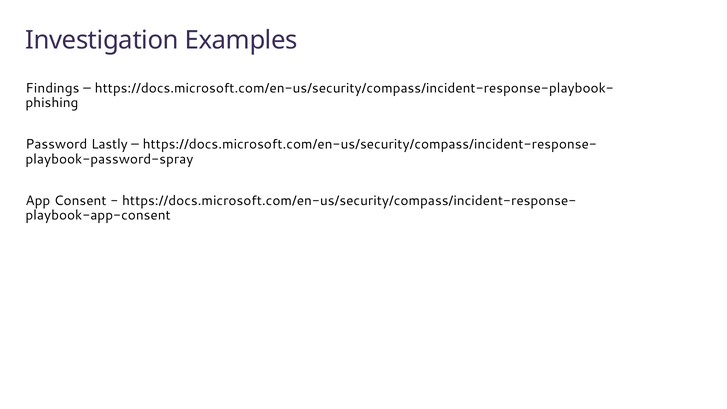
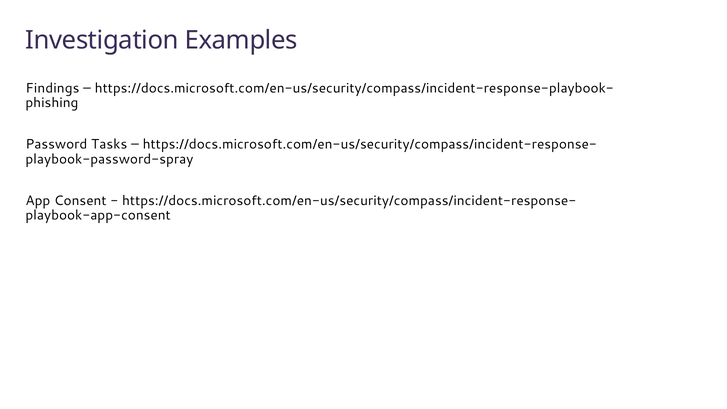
Lastly: Lastly -> Tasks
